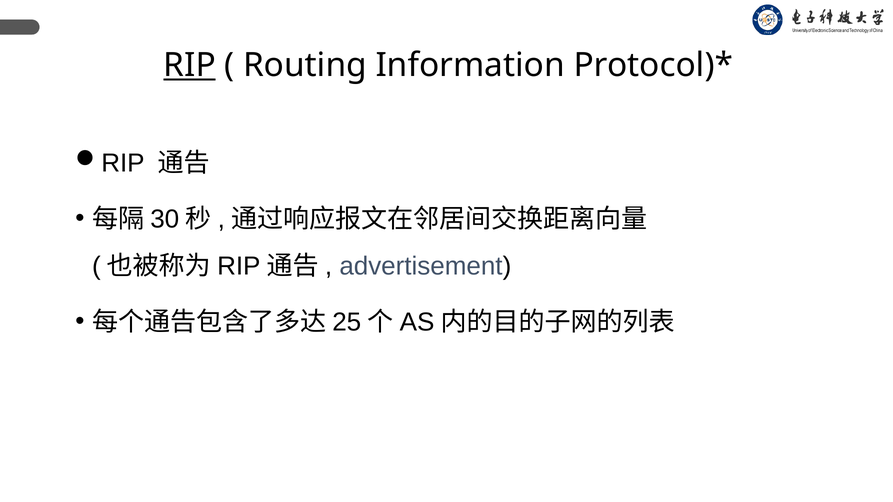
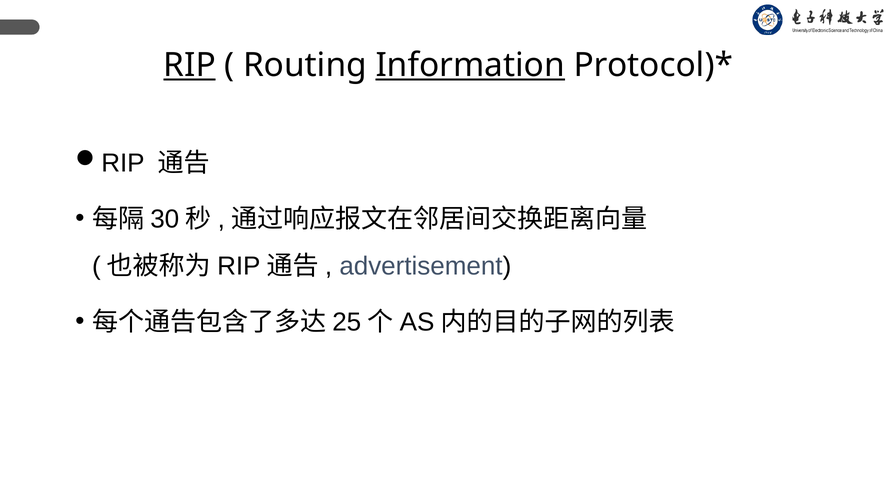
Information underline: none -> present
